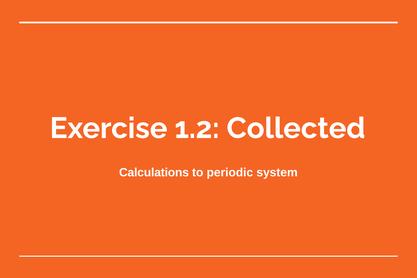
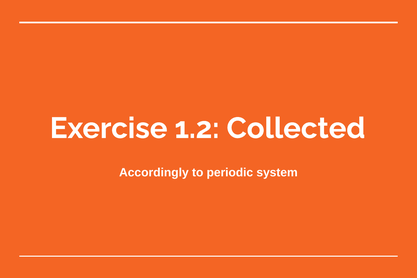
Calculations: Calculations -> Accordingly
